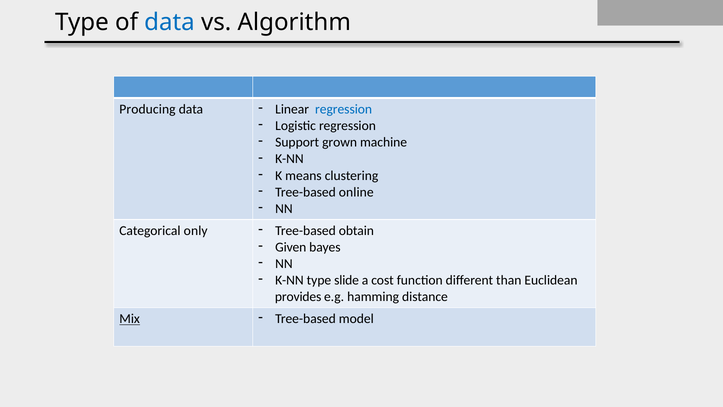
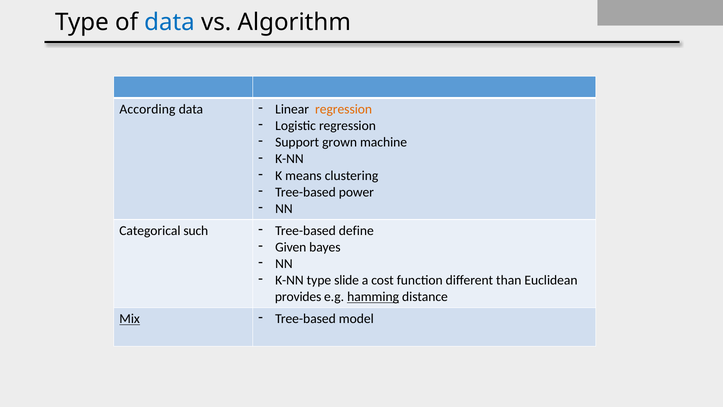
Producing: Producing -> According
regression at (344, 109) colour: blue -> orange
online: online -> power
only: only -> such
obtain: obtain -> define
hamming underline: none -> present
